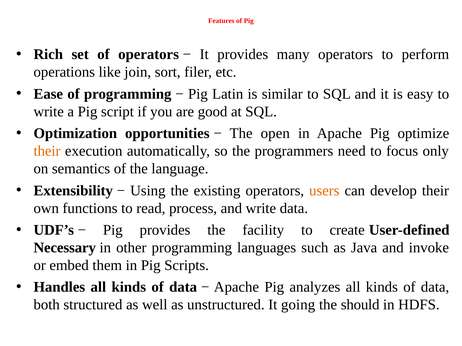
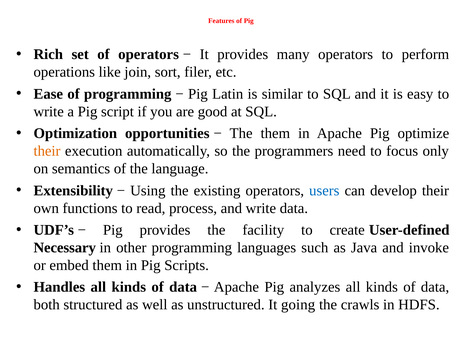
The open: open -> them
users colour: orange -> blue
should: should -> crawls
